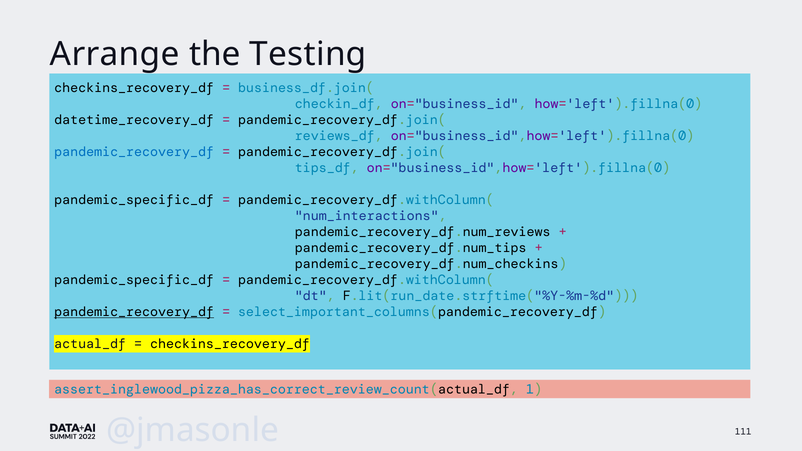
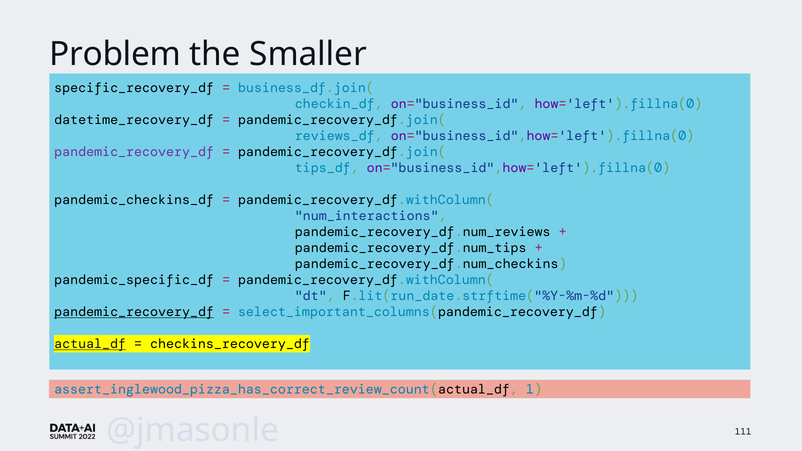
Arrange: Arrange -> Problem
Testing: Testing -> Smaller
checkins_recovery_df at (134, 88): checkins_recovery_df -> specific_recovery_df
pandemic_recovery_df at (134, 152) colour: blue -> purple
pandemic_specific_df at (134, 200): pandemic_specific_df -> pandemic_checkins_df
actual_df underline: none -> present
